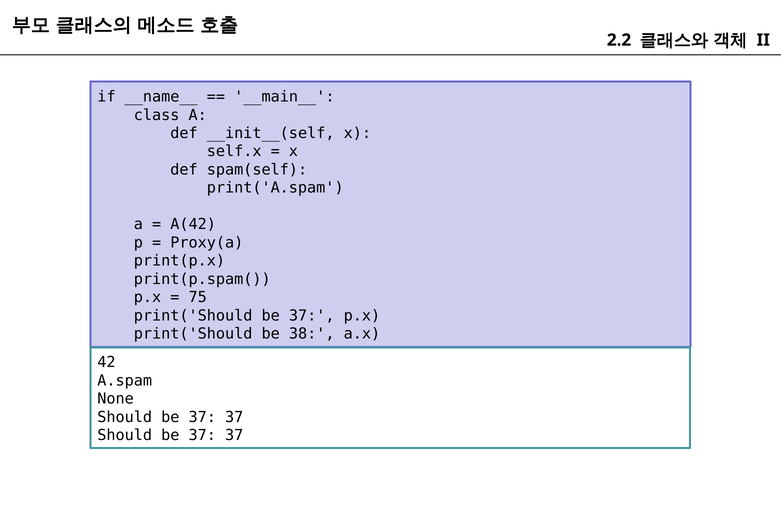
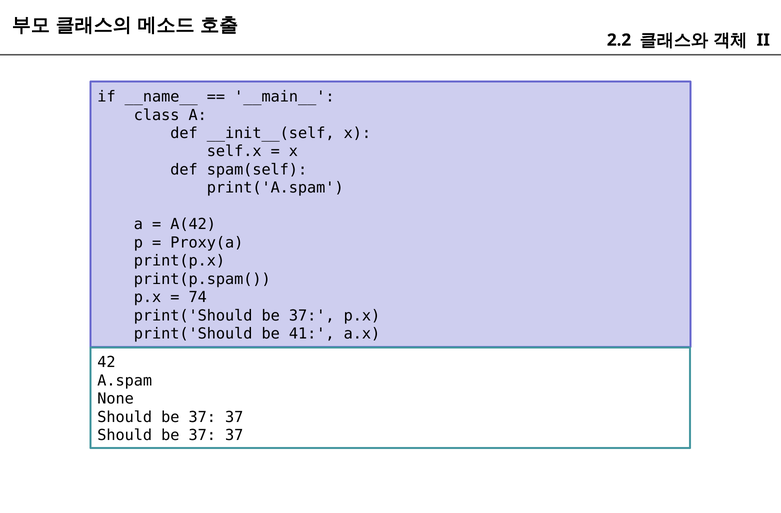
75: 75 -> 74
38: 38 -> 41
